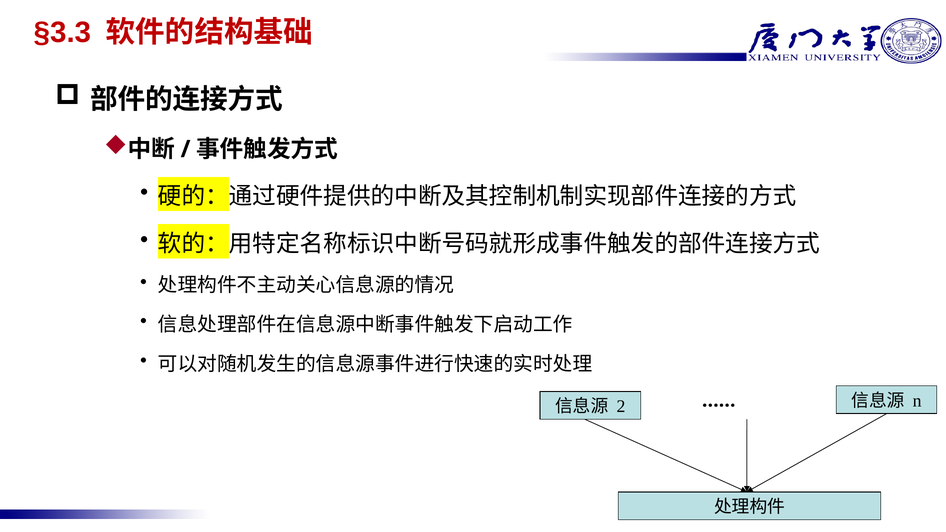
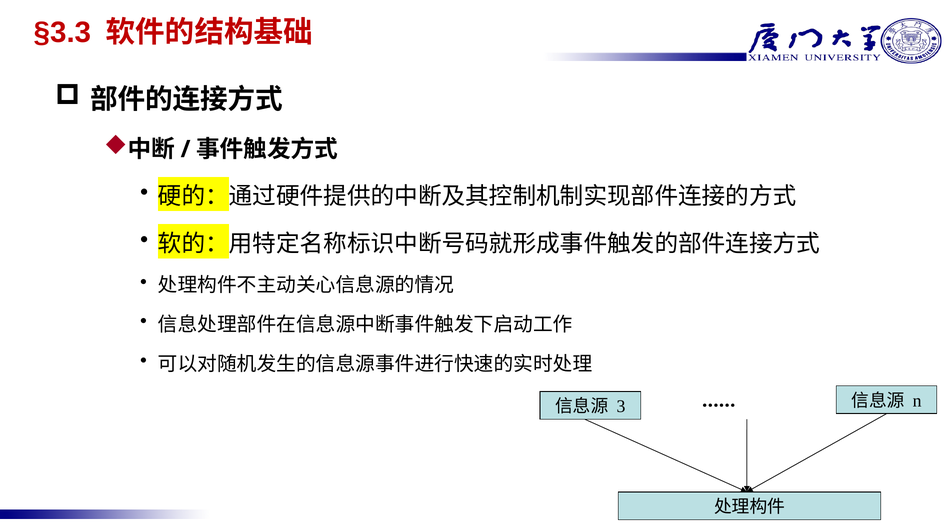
2: 2 -> 3
